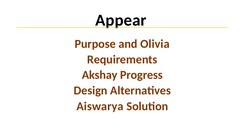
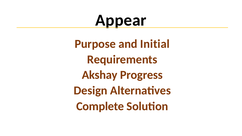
Olivia: Olivia -> Initial
Aiswarya: Aiswarya -> Complete
